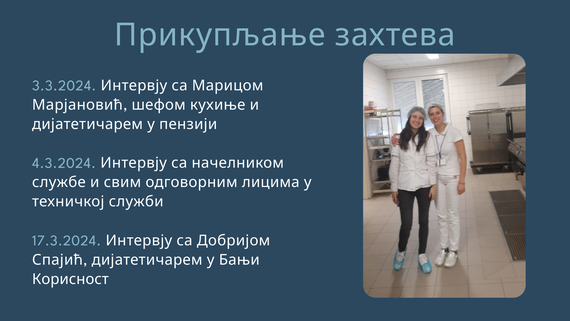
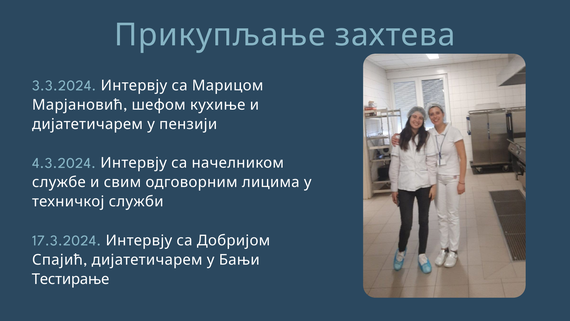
Корисност: Корисност -> Тестирање
